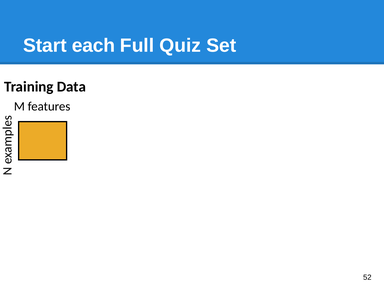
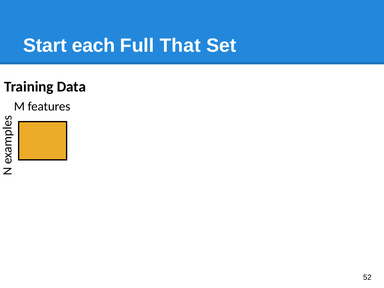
Quiz: Quiz -> That
